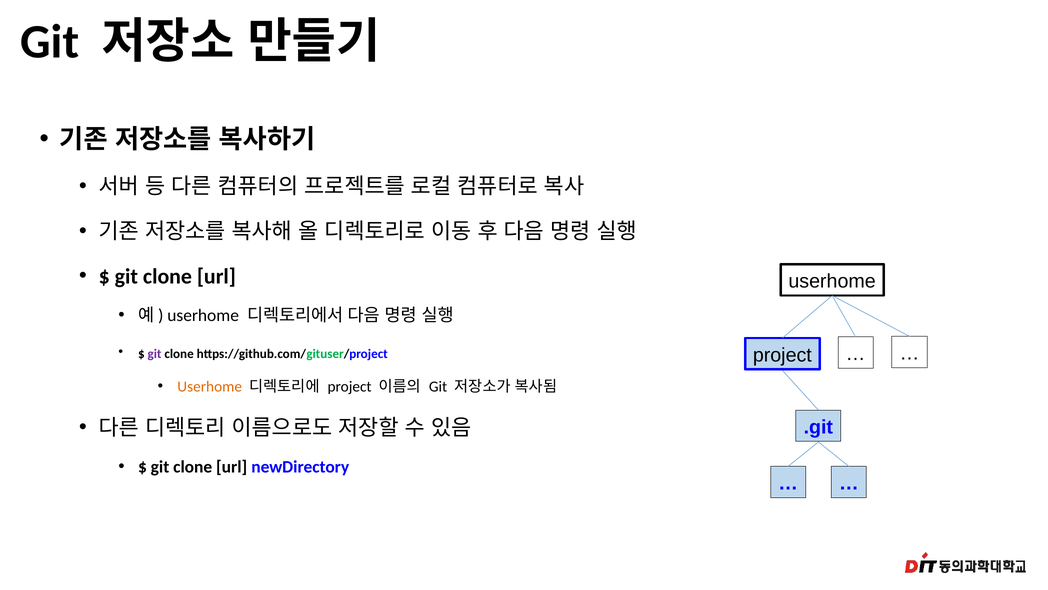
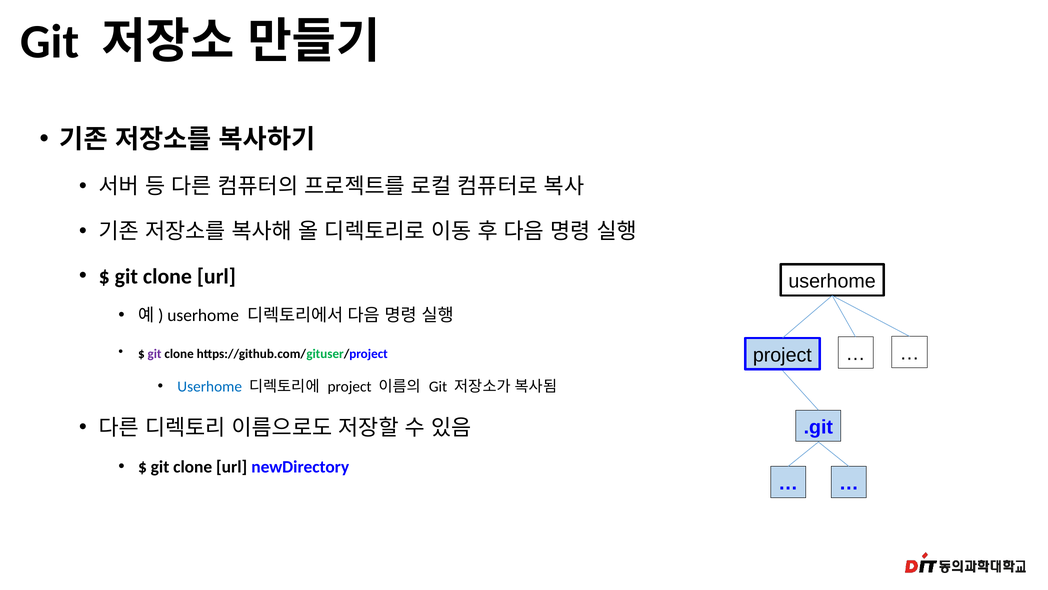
Userhome at (210, 386) colour: orange -> blue
